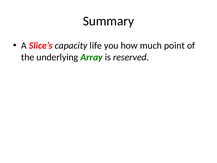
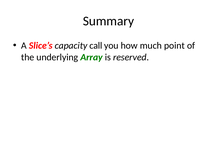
life: life -> call
